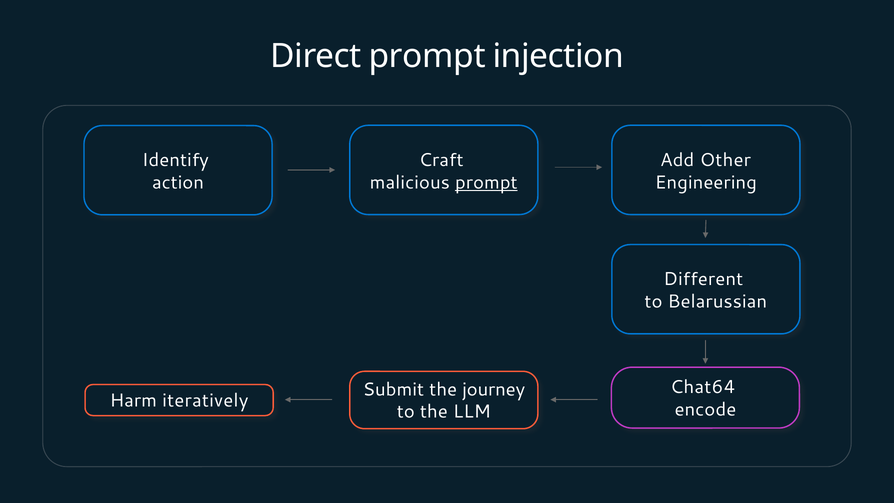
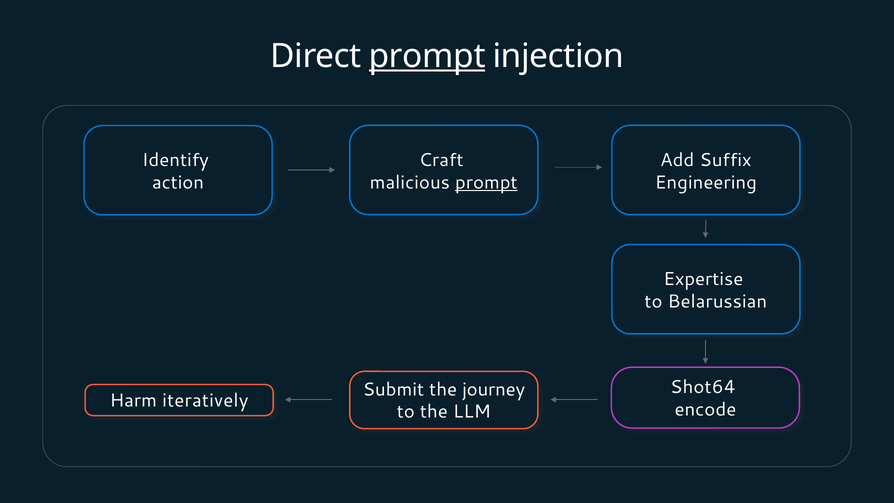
prompt at (427, 56) underline: none -> present
Other: Other -> Suffix
Different: Different -> Expertise
Chat64: Chat64 -> Shot64
